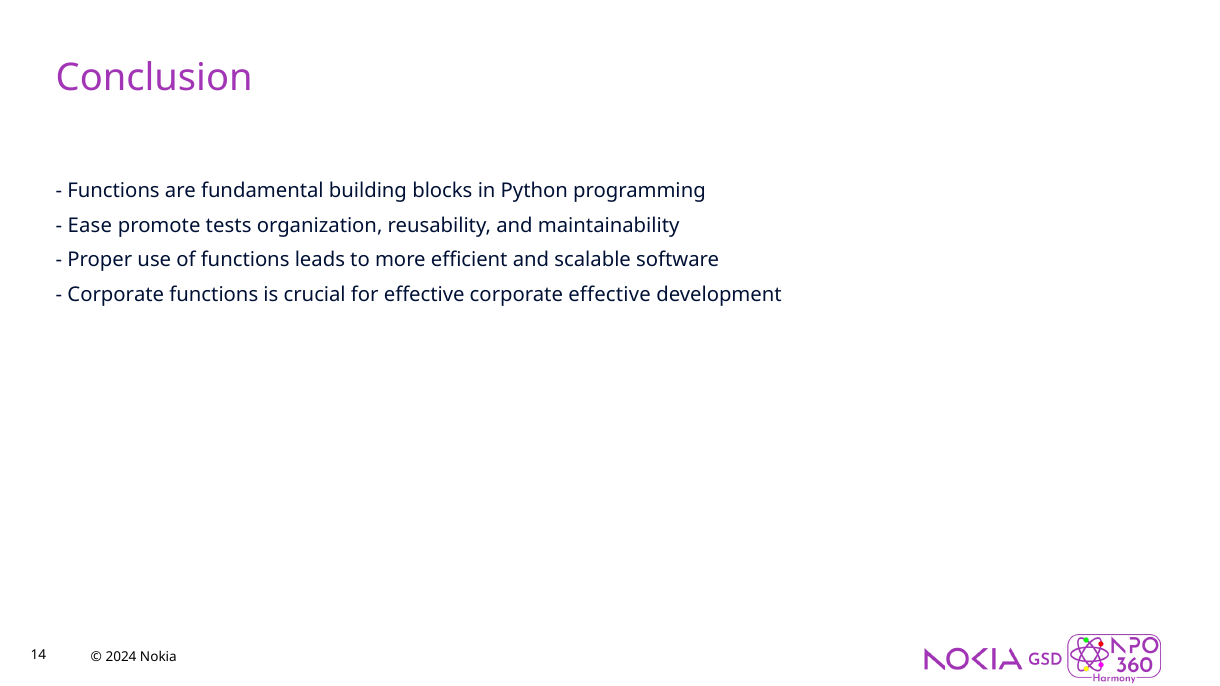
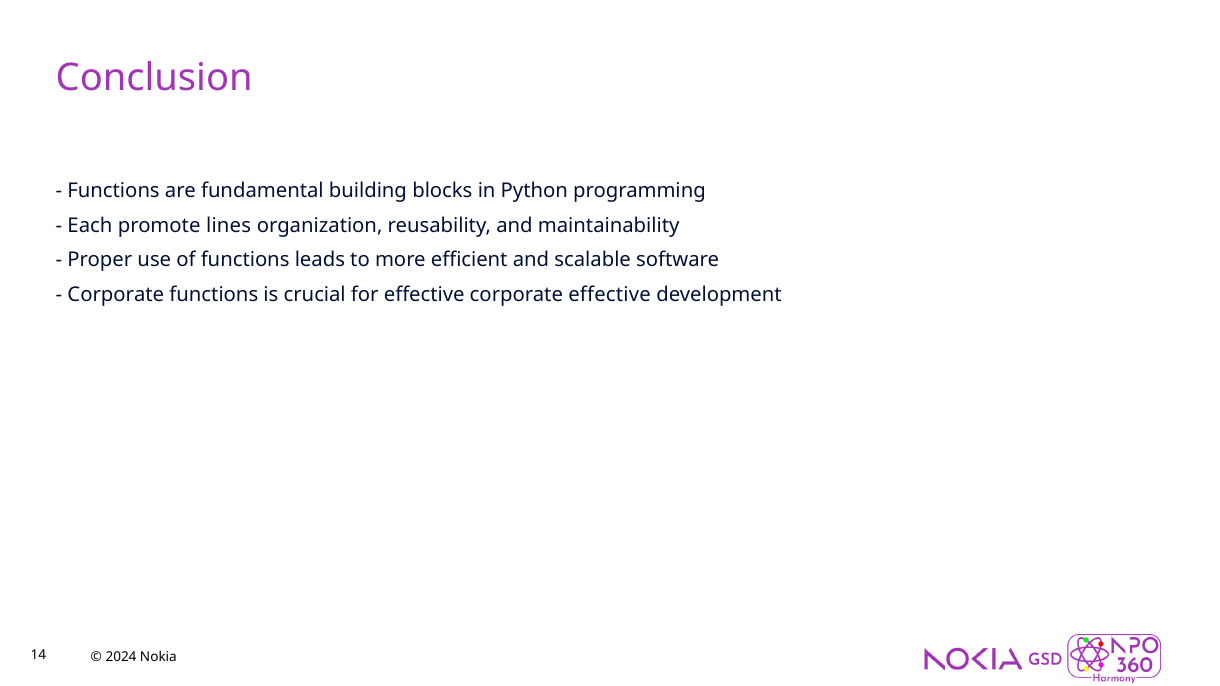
Ease: Ease -> Each
tests: tests -> lines
